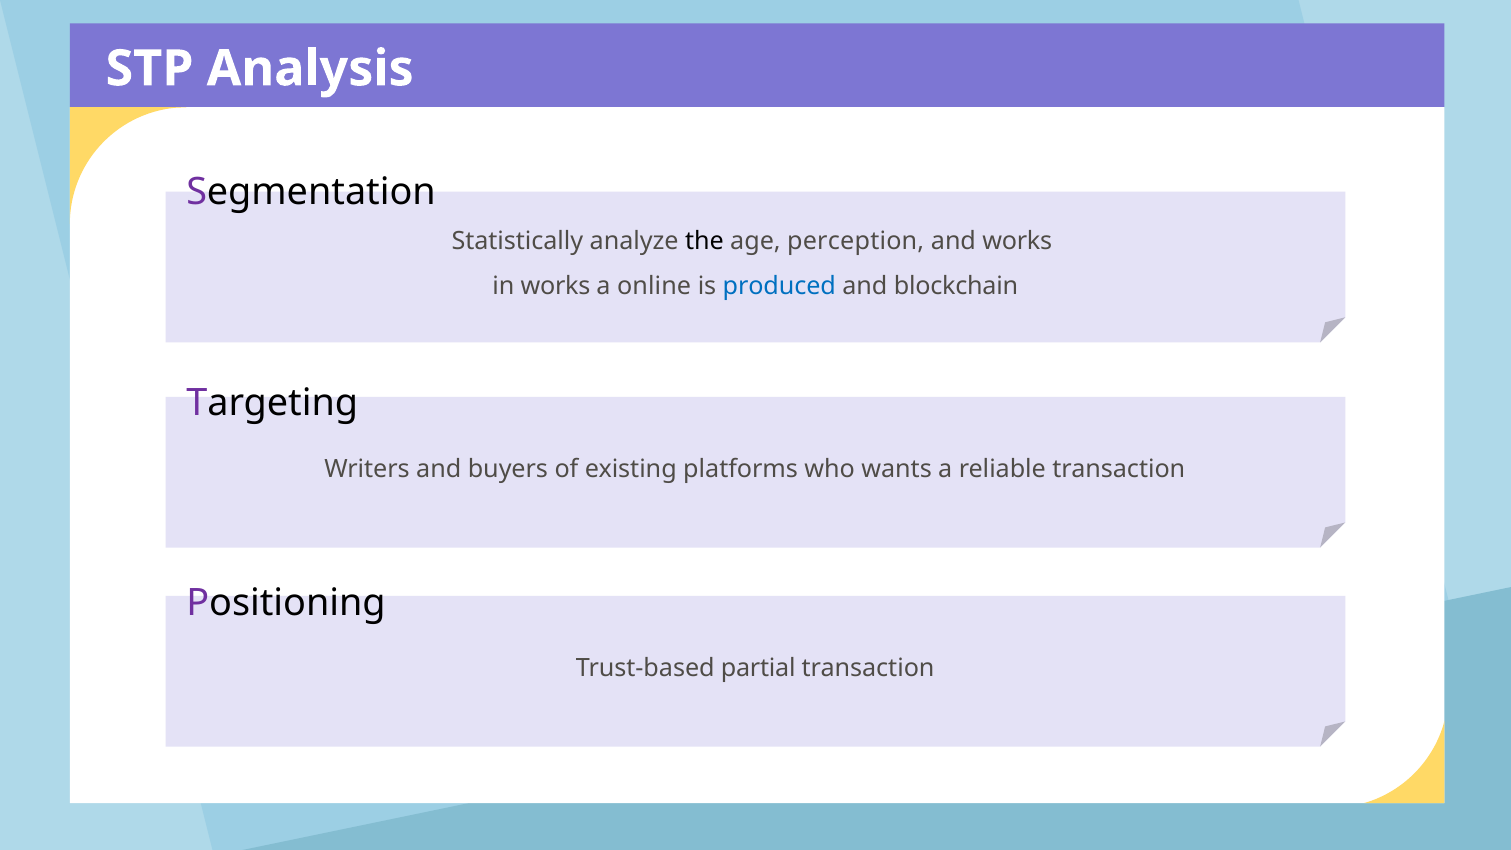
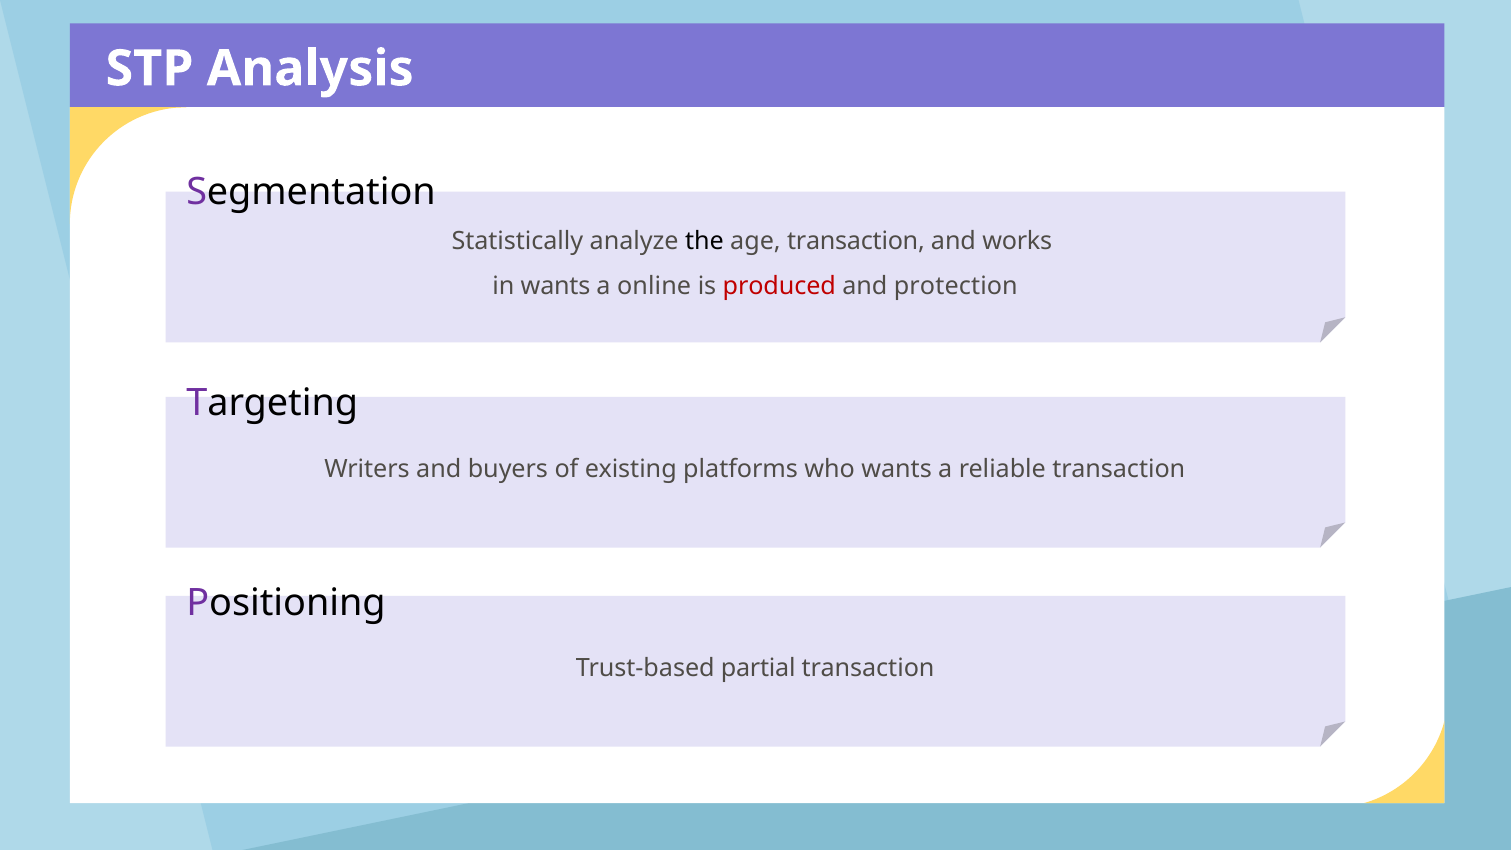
age perception: perception -> transaction
in works: works -> wants
produced colour: blue -> red
blockchain: blockchain -> protection
